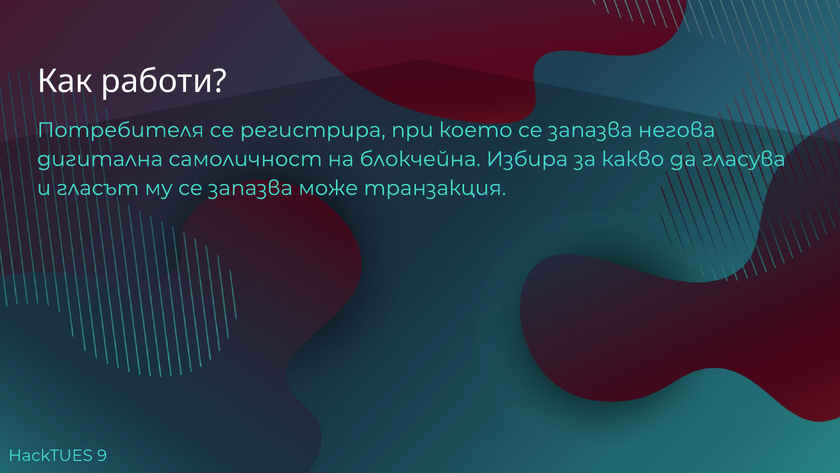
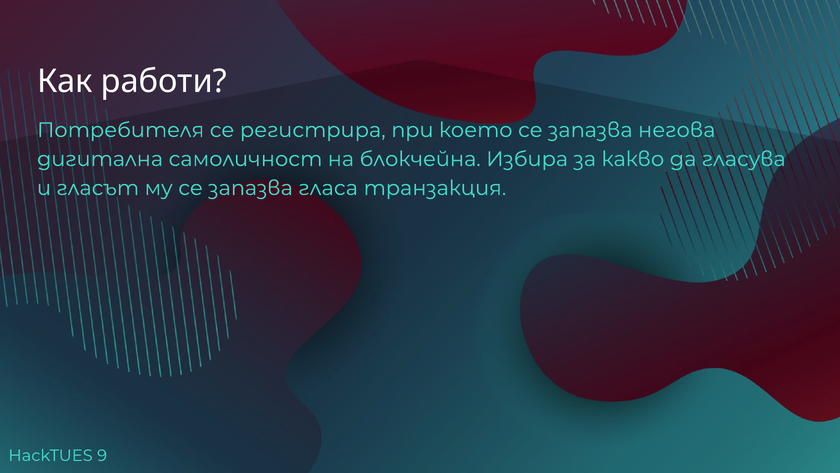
може: може -> гласа
